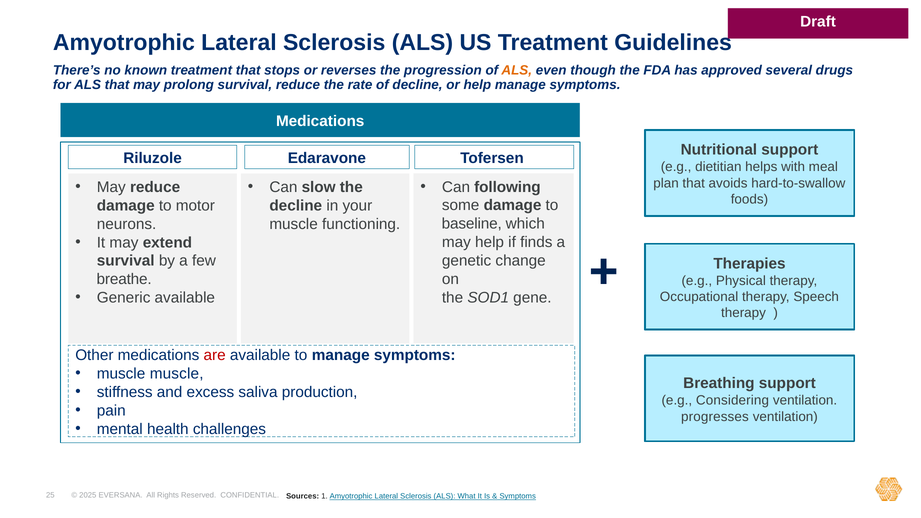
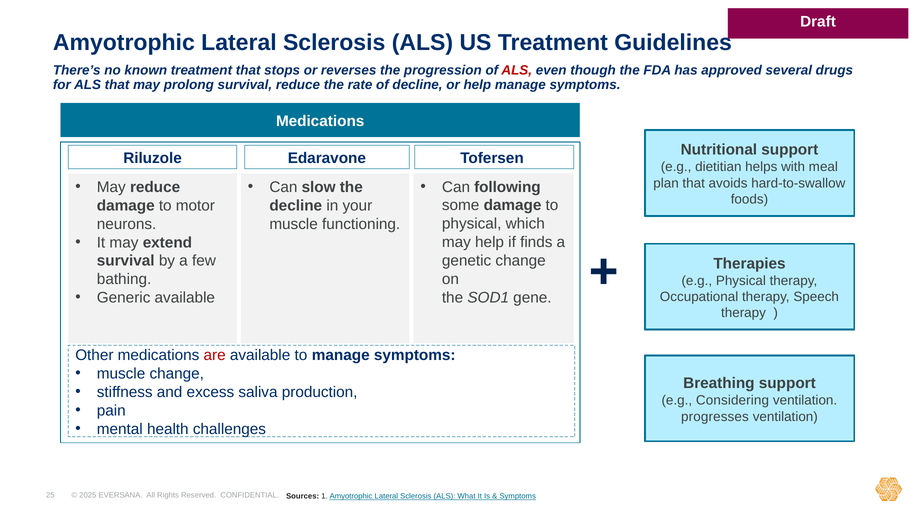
ALS at (517, 71) colour: orange -> red
baseline at (472, 224): baseline -> physical
breathe: breathe -> bathing
muscle muscle: muscle -> change
